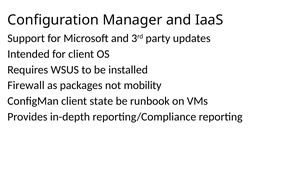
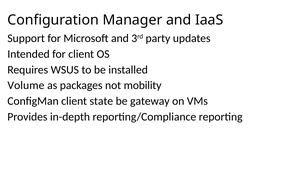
Firewall: Firewall -> Volume
runbook: runbook -> gateway
